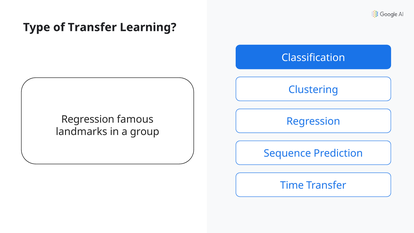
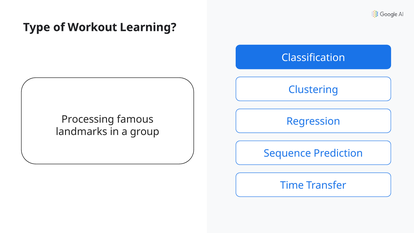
of Transfer: Transfer -> Workout
Regression at (88, 119): Regression -> Processing
